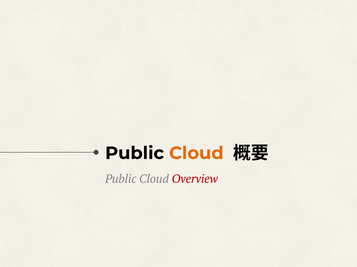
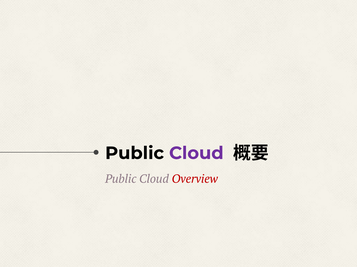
Cloud at (196, 154) colour: orange -> purple
